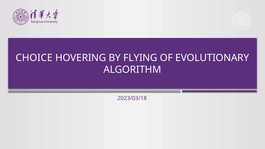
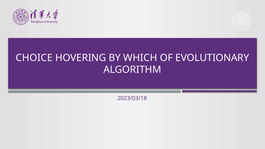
FLYING: FLYING -> WHICH
